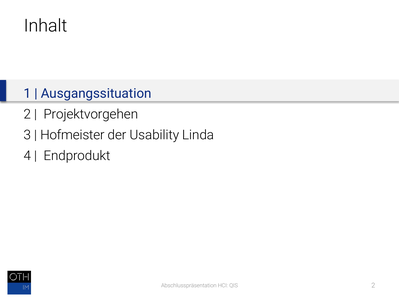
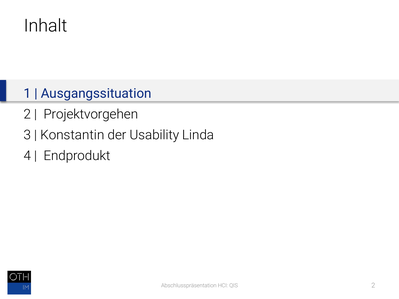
Hofmeister: Hofmeister -> Konstantin
